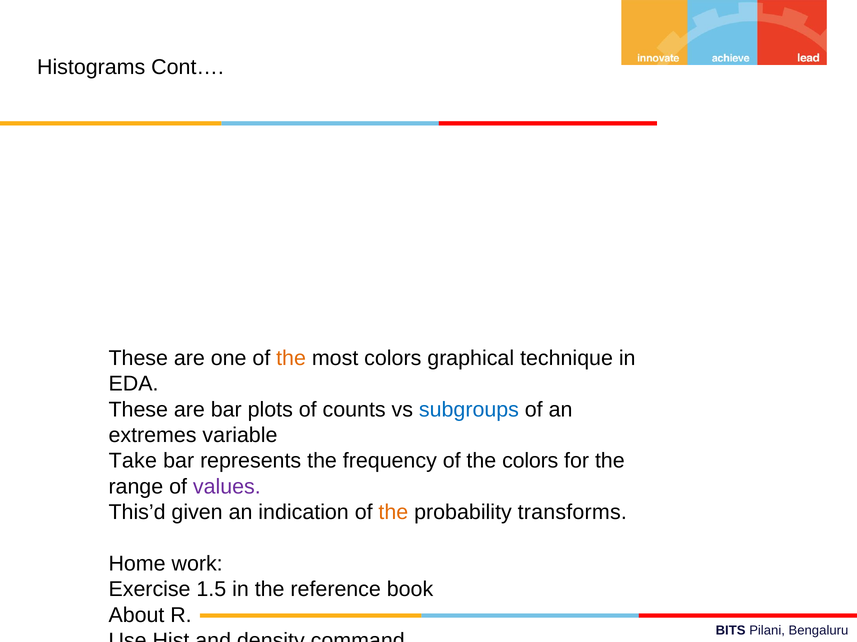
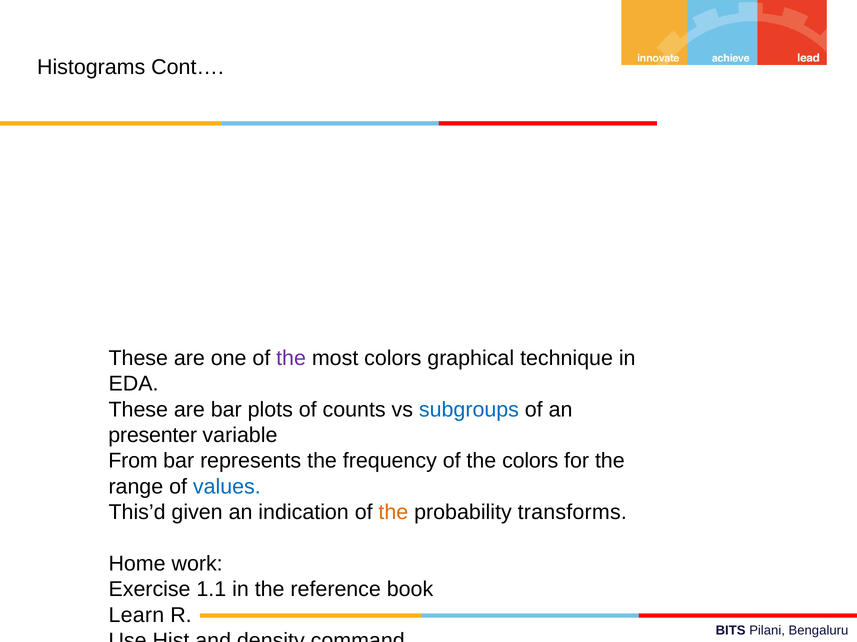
the at (291, 359) colour: orange -> purple
extremes: extremes -> presenter
Take: Take -> From
values colour: purple -> blue
1.5: 1.5 -> 1.1
About: About -> Learn
